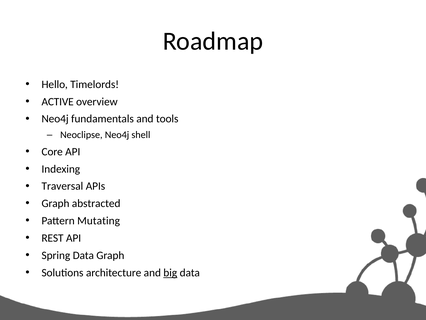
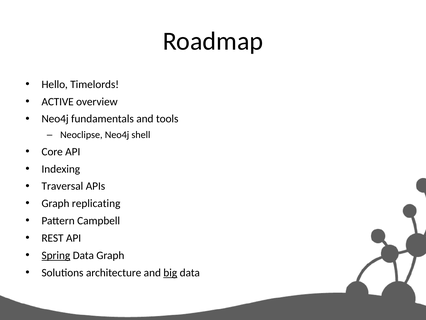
abstracted: abstracted -> replicating
Mutating: Mutating -> Campbell
Spring underline: none -> present
